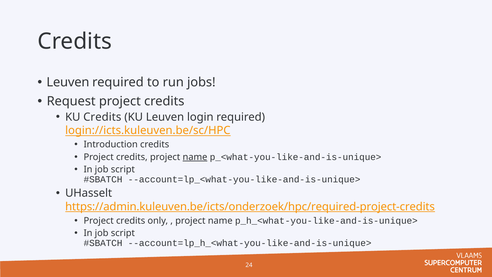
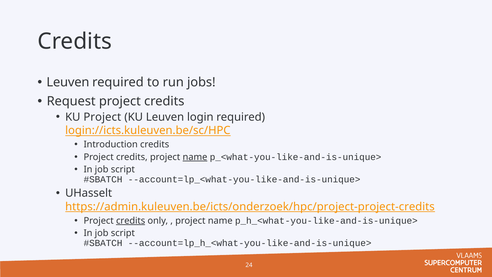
KU Credits: Credits -> Project
https://admin.kuleuven.be/icts/onderzoek/hpc/required-project-credits: https://admin.kuleuven.be/icts/onderzoek/hpc/required-project-credits -> https://admin.kuleuven.be/icts/onderzoek/hpc/project-project-credits
credits at (131, 220) underline: none -> present
